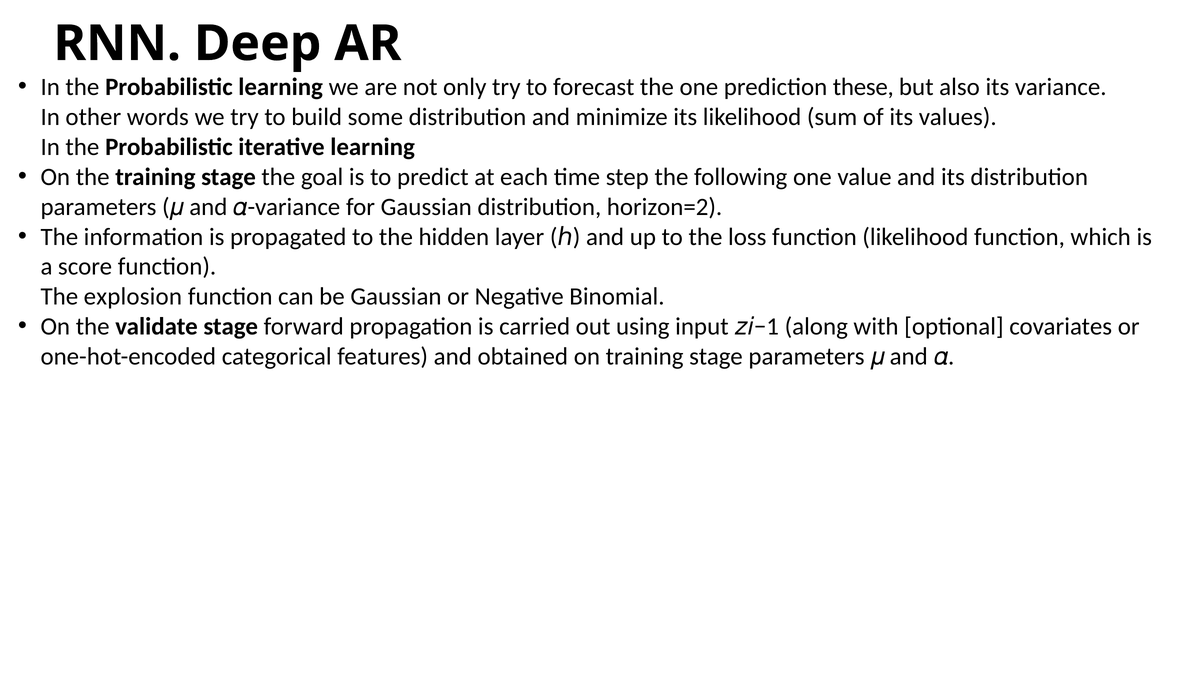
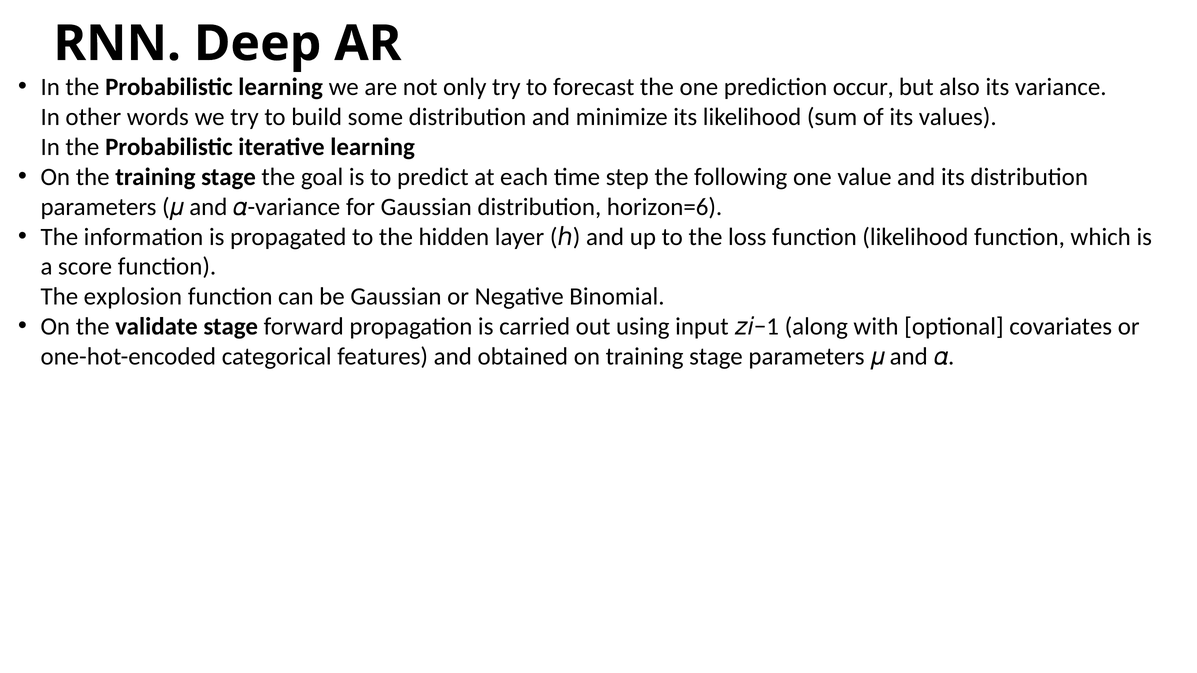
these: these -> occur
horizon=2: horizon=2 -> horizon=6
